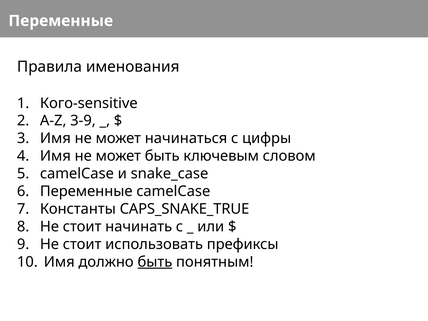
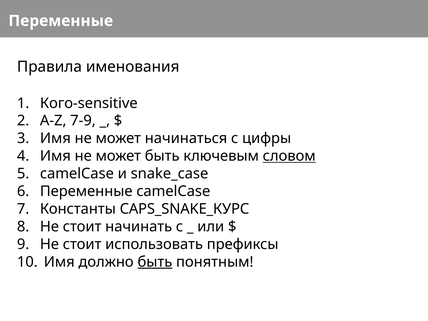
3-9: 3-9 -> 7-9
словом underline: none -> present
CAPS_SNAKE_TRUE: CAPS_SNAKE_TRUE -> CAPS_SNAKE_КУРС
